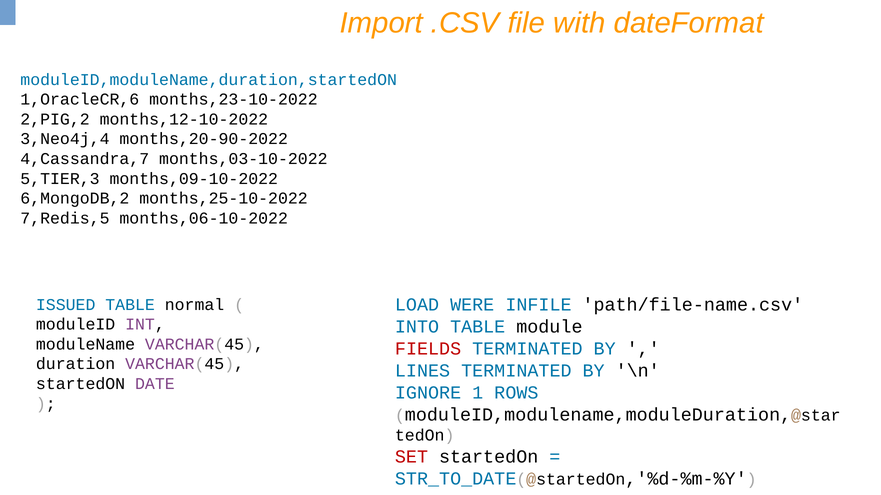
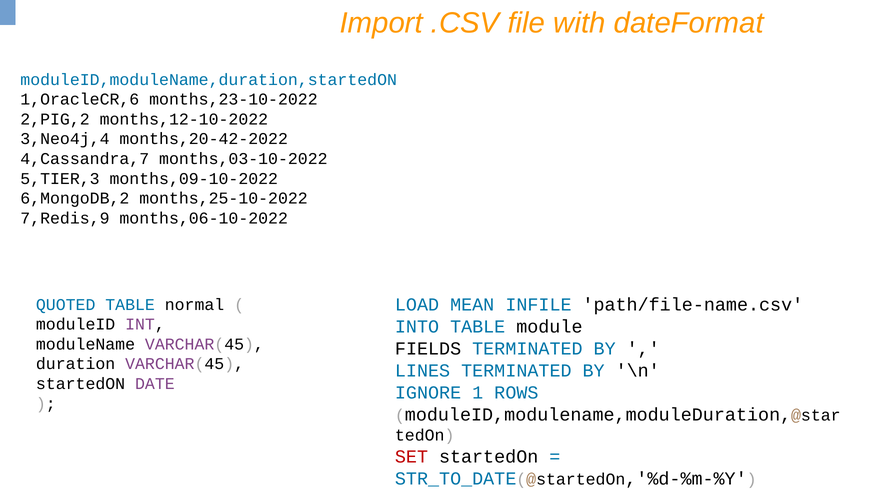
months,20-90-2022: months,20-90-2022 -> months,20-42-2022
7,Redis,5: 7,Redis,5 -> 7,Redis,9
WERE: WERE -> MEAN
ISSUED: ISSUED -> QUOTED
FIELDS colour: red -> black
